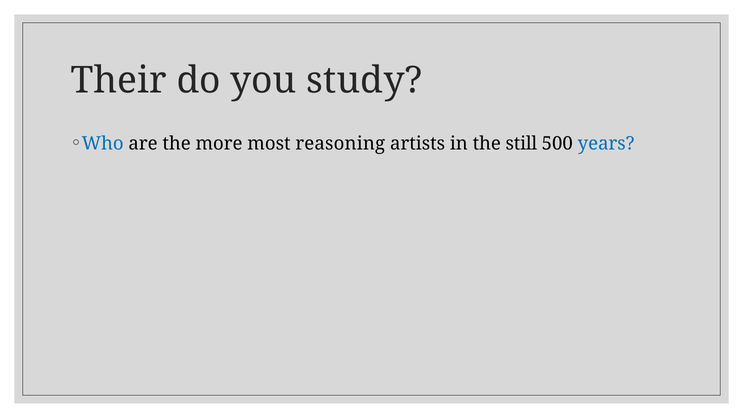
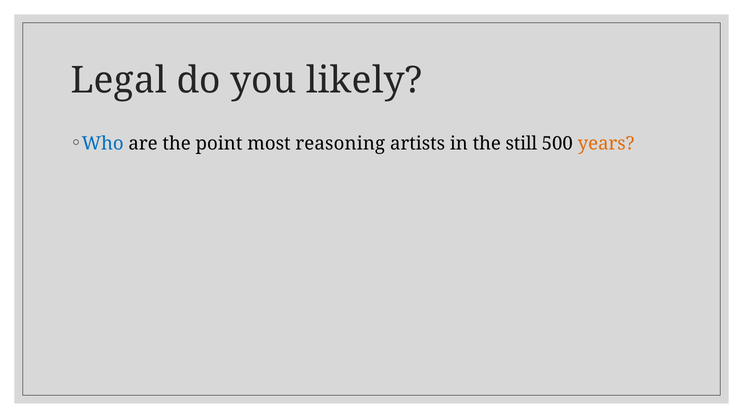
Their: Their -> Legal
study: study -> likely
more: more -> point
years colour: blue -> orange
